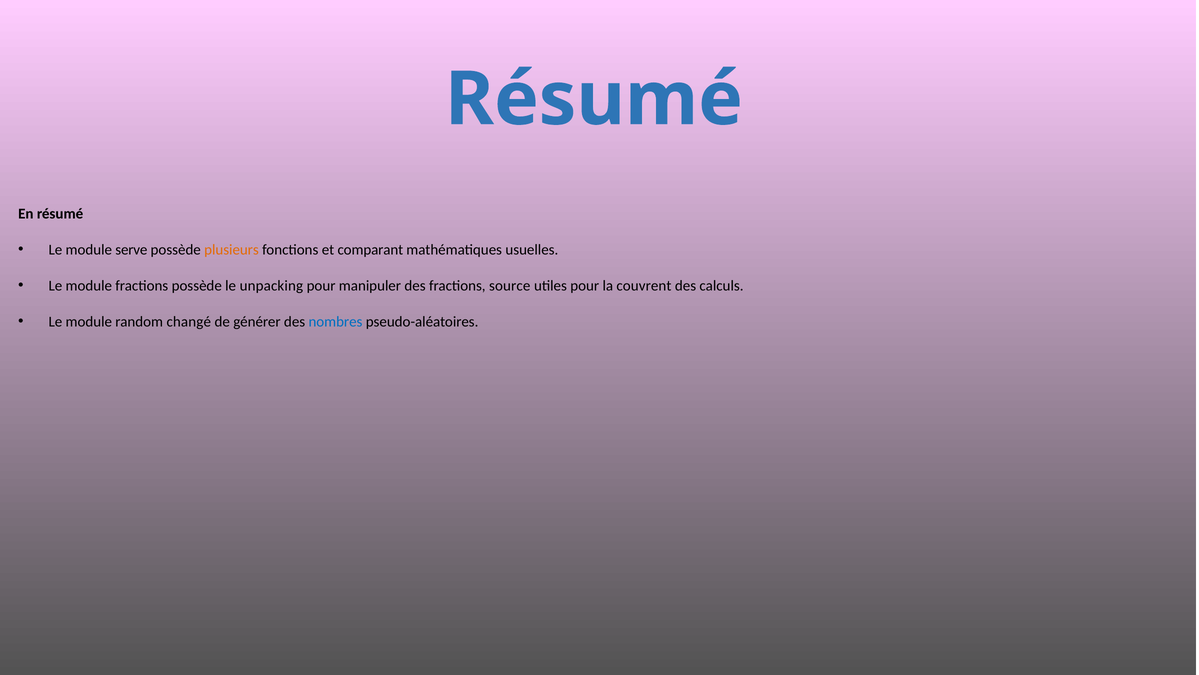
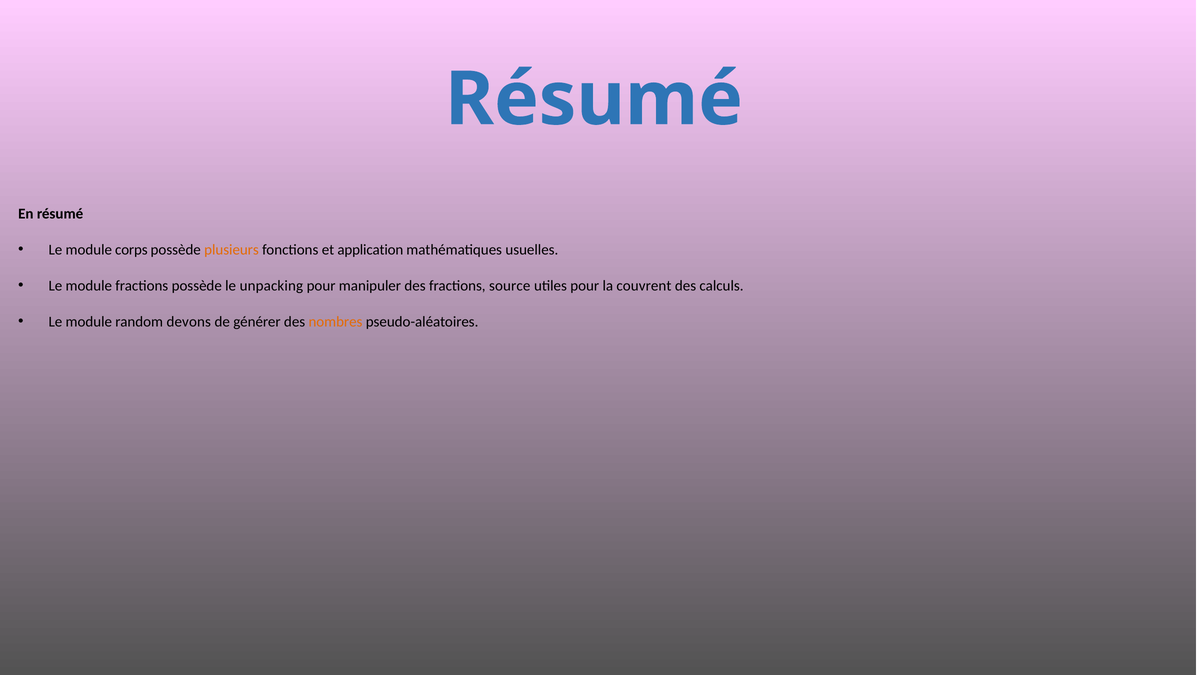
serve: serve -> corps
comparant: comparant -> application
changé: changé -> devons
nombres colour: blue -> orange
